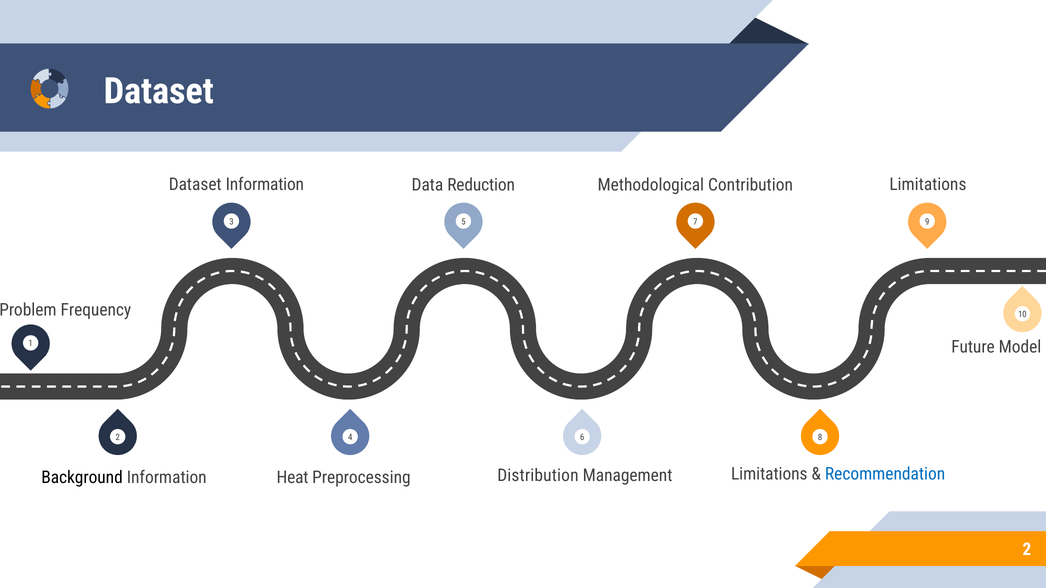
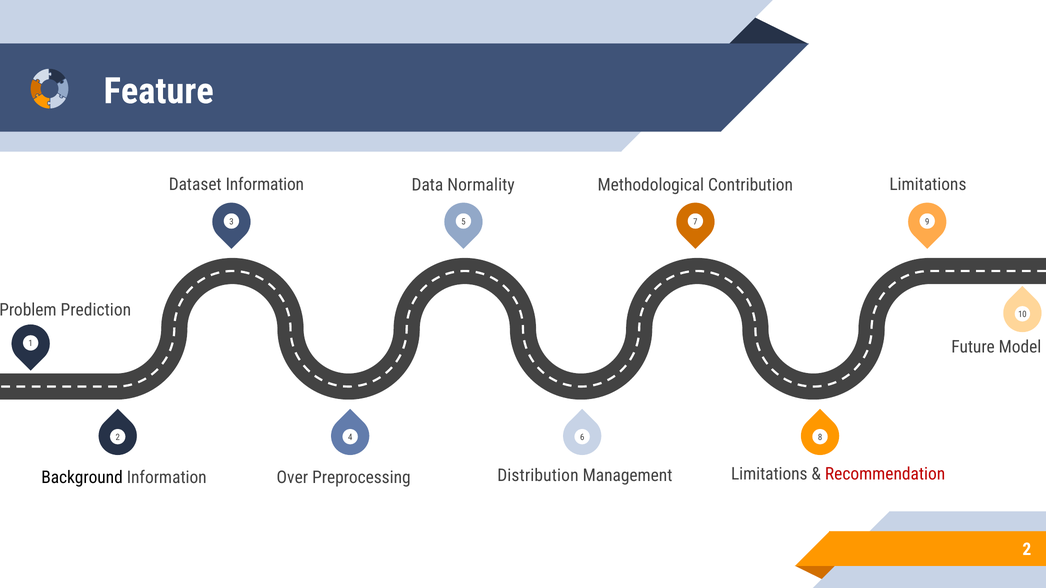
Dataset at (159, 91): Dataset -> Feature
Reduction: Reduction -> Normality
Frequency: Frequency -> Prediction
Recommendation colour: blue -> red
Heat: Heat -> Over
